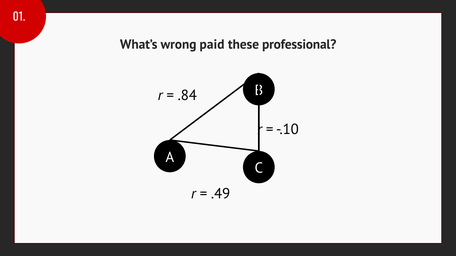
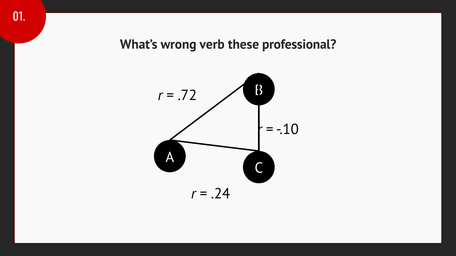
paid: paid -> verb
.84: .84 -> .72
.49: .49 -> .24
